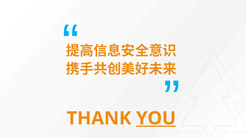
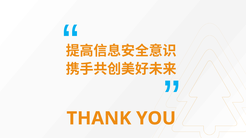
YOU underline: present -> none
